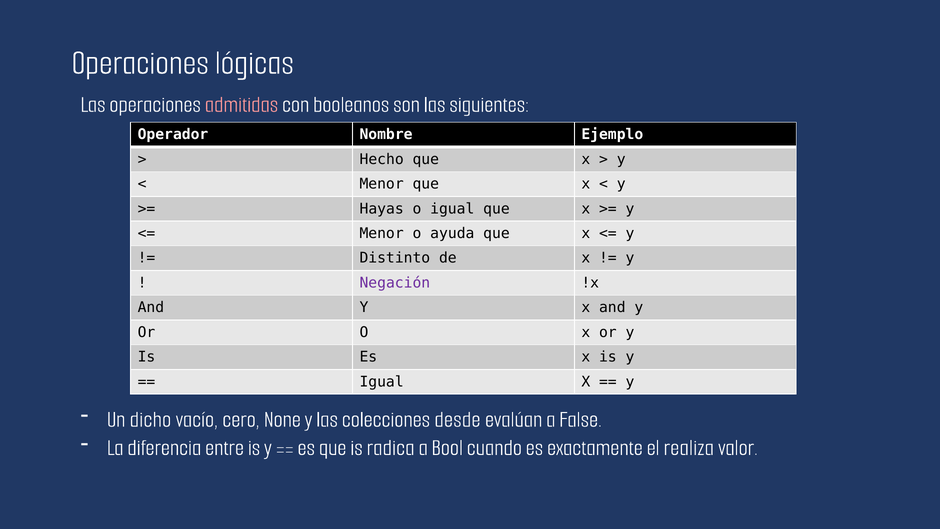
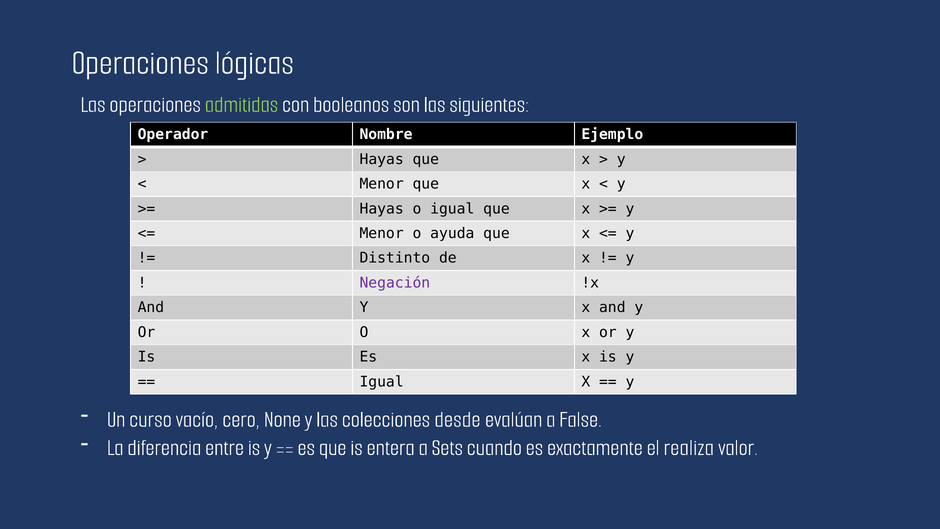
admitidas colour: pink -> light green
Hecho at (382, 159): Hecho -> Hayas
dicho: dicho -> curso
radica: radica -> entera
Bool: Bool -> Sets
